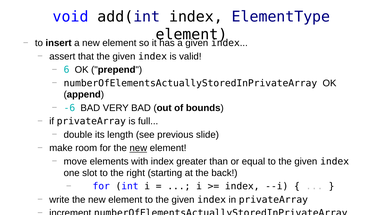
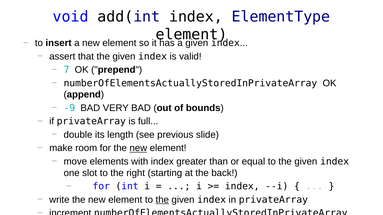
6: 6 -> 7
-6: -6 -> -9
the at (162, 200) underline: none -> present
